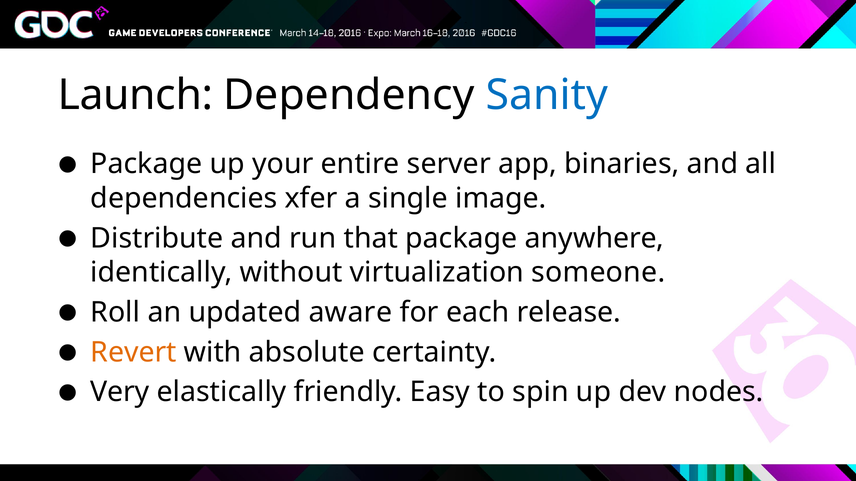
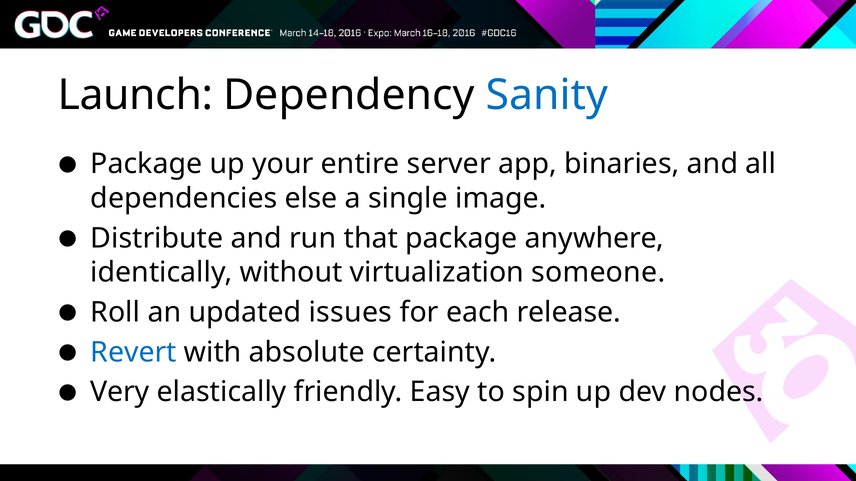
xfer: xfer -> else
aware: aware -> issues
Revert colour: orange -> blue
